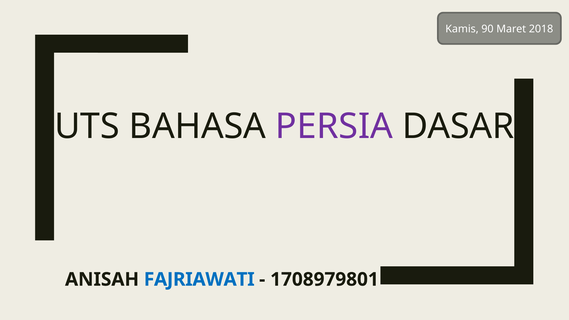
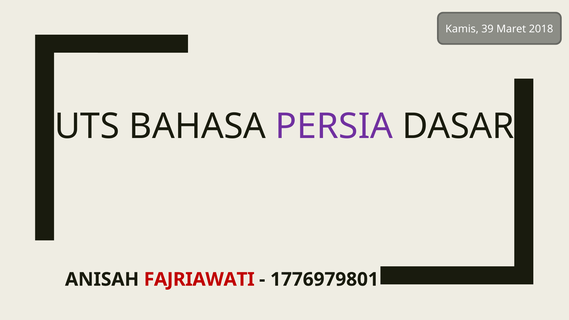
90: 90 -> 39
FAJRIAWATI colour: blue -> red
1708979801: 1708979801 -> 1776979801
